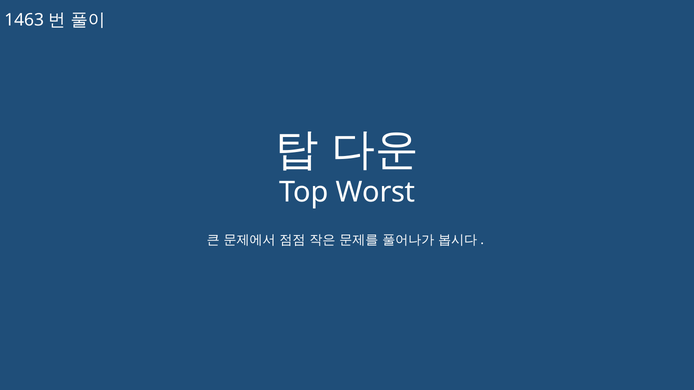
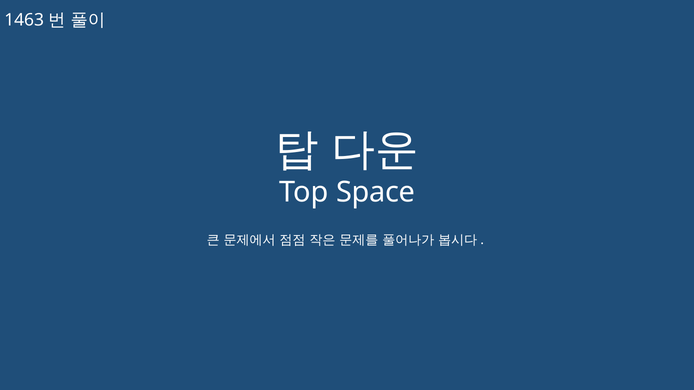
Worst: Worst -> Space
